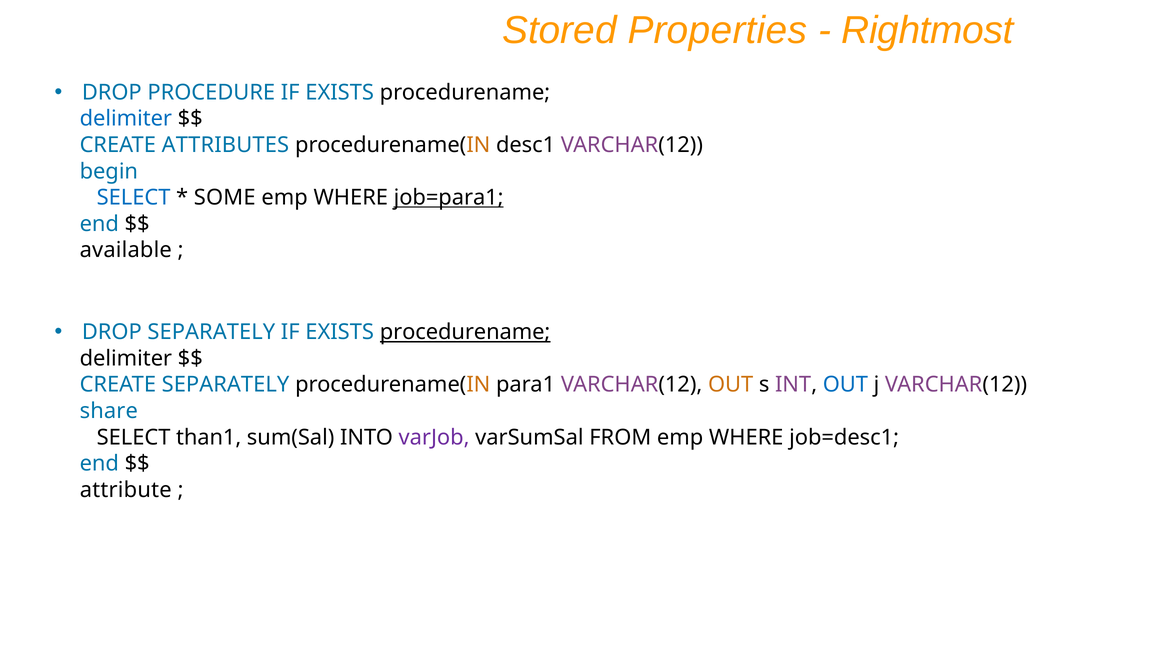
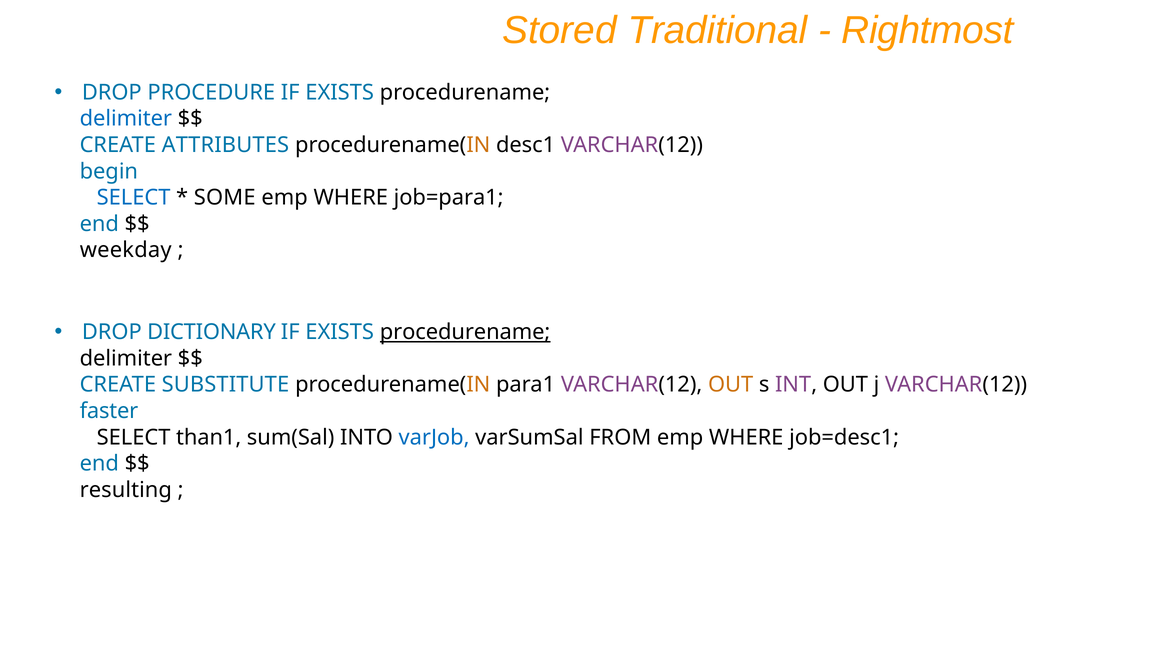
Properties: Properties -> Traditional
job=para1 underline: present -> none
available: available -> weekday
DROP SEPARATELY: SEPARATELY -> DICTIONARY
CREATE SEPARATELY: SEPARATELY -> SUBSTITUTE
OUT at (845, 385) colour: blue -> black
share: share -> faster
varJob colour: purple -> blue
attribute: attribute -> resulting
